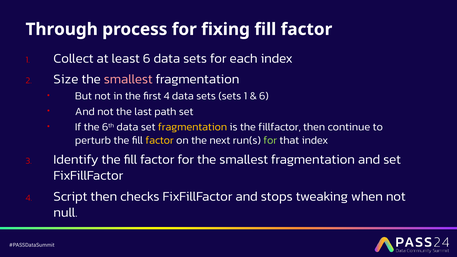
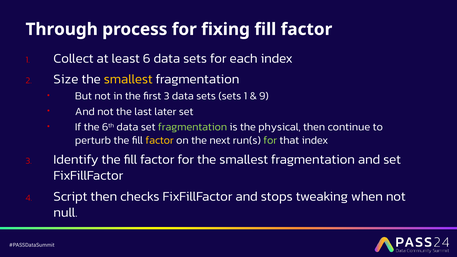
smallest at (128, 79) colour: pink -> yellow
first 4: 4 -> 3
6 at (264, 96): 6 -> 9
path: path -> later
fragmentation at (193, 127) colour: yellow -> light green
fillfactor: fillfactor -> physical
